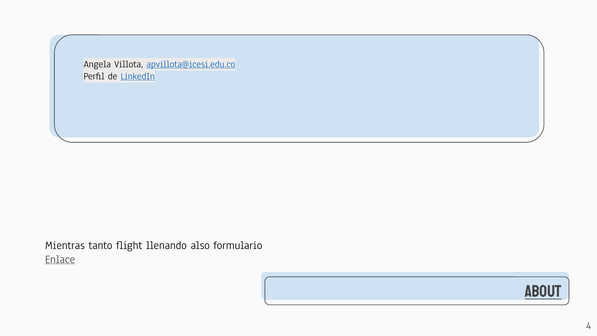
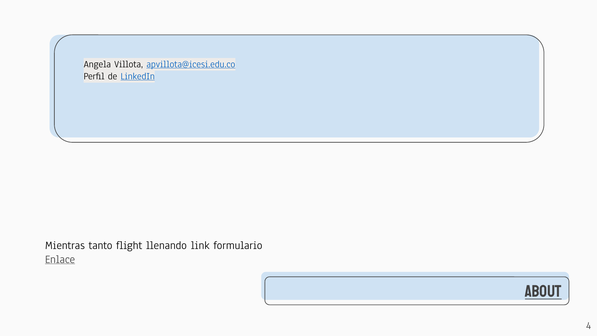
also: also -> link
